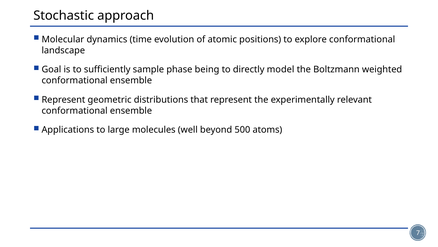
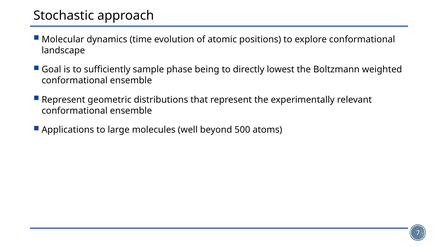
model: model -> lowest
